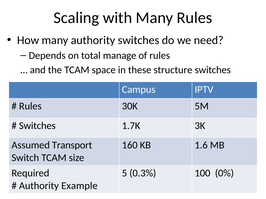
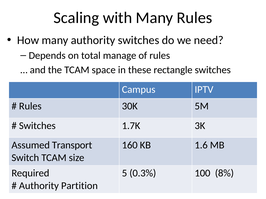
structure: structure -> rectangle
0%: 0% -> 8%
Example: Example -> Partition
